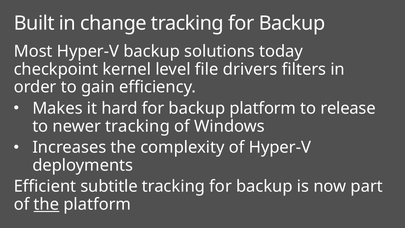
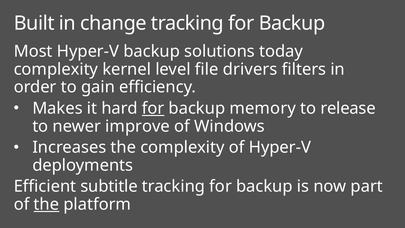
checkpoint at (56, 69): checkpoint -> complexity
for at (153, 108) underline: none -> present
backup platform: platform -> memory
newer tracking: tracking -> improve
